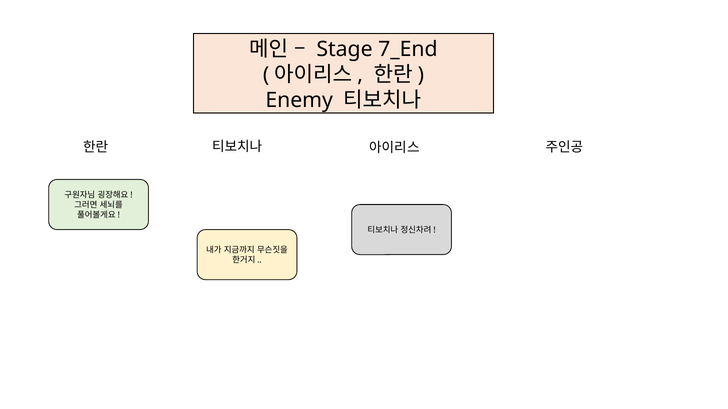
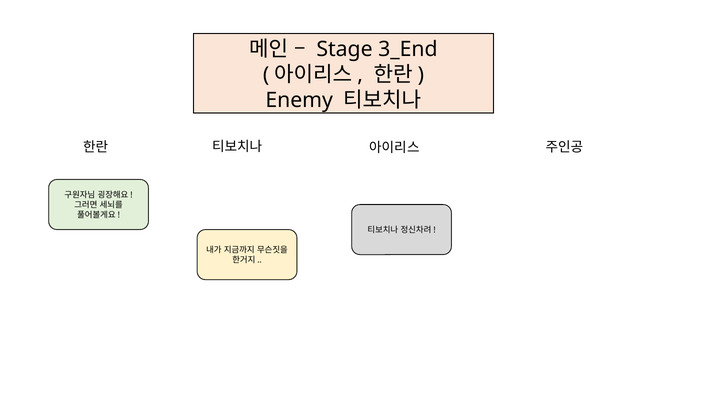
7_End: 7_End -> 3_End
